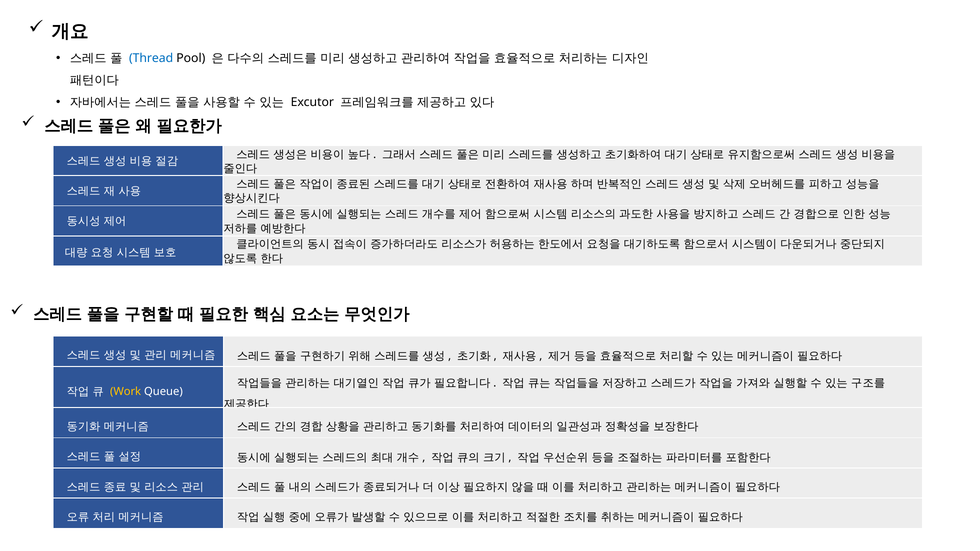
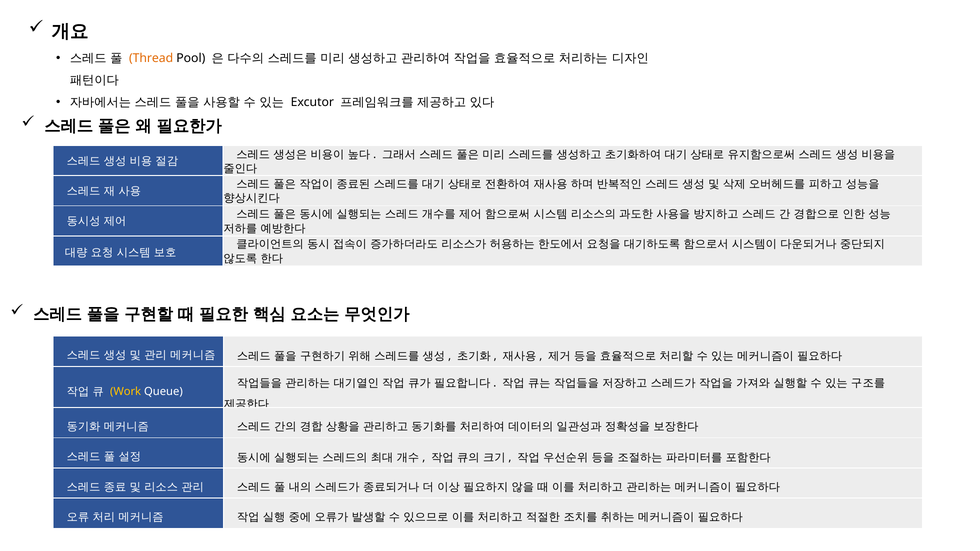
Thread colour: blue -> orange
